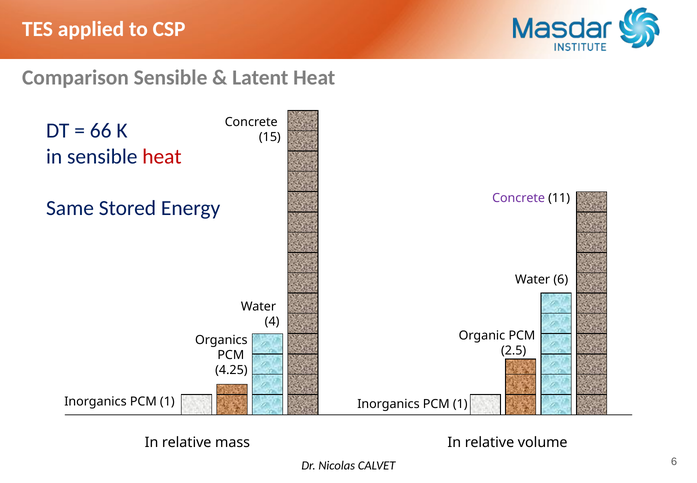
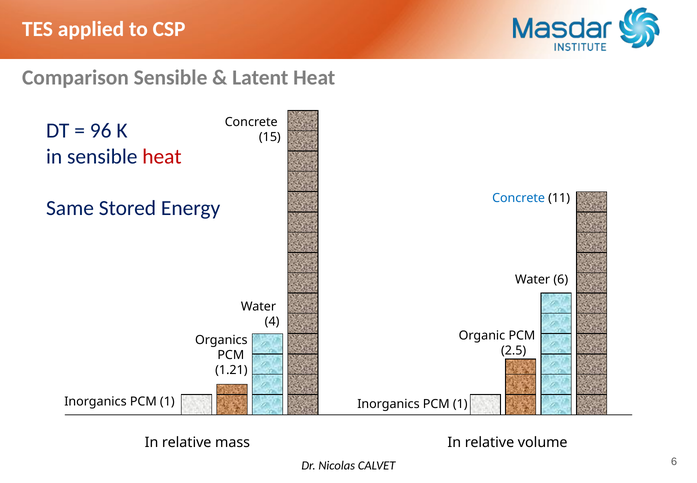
66: 66 -> 96
Concrete at (519, 198) colour: purple -> blue
4.25: 4.25 -> 1.21
